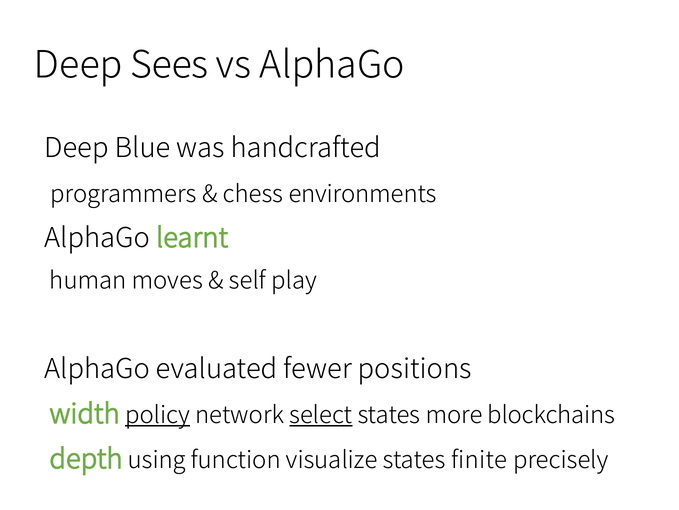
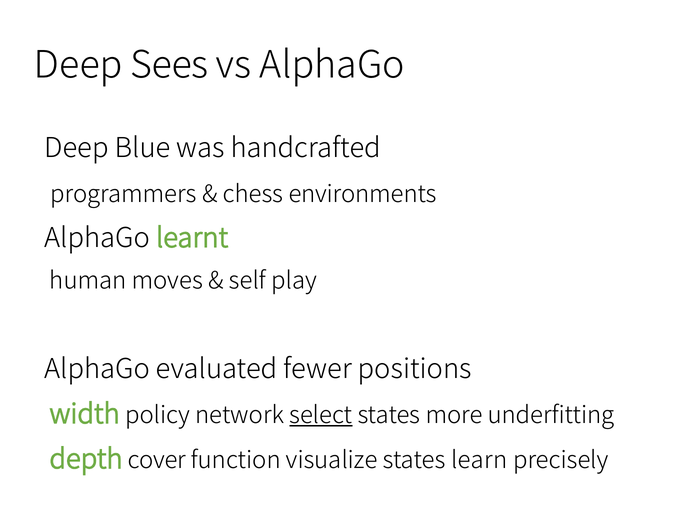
policy underline: present -> none
blockchains: blockchains -> underfitting
using: using -> cover
finite: finite -> learn
